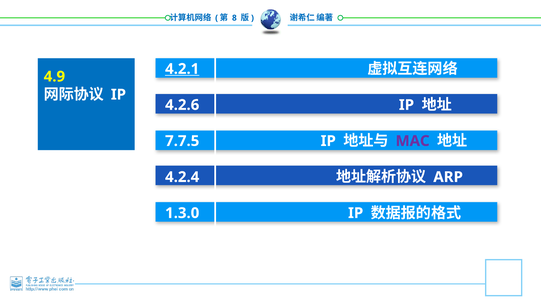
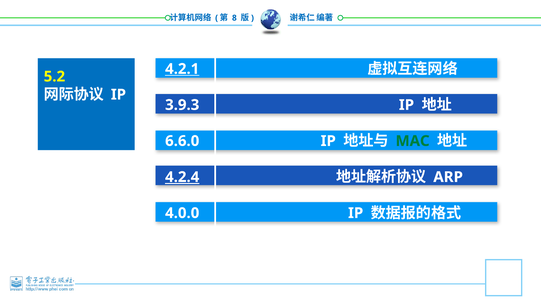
4.9: 4.9 -> 5.2
4.2.6: 4.2.6 -> 3.9.3
7.7.5: 7.7.5 -> 6.6.0
MAC colour: purple -> green
4.2.4 underline: none -> present
1.3.0: 1.3.0 -> 4.0.0
